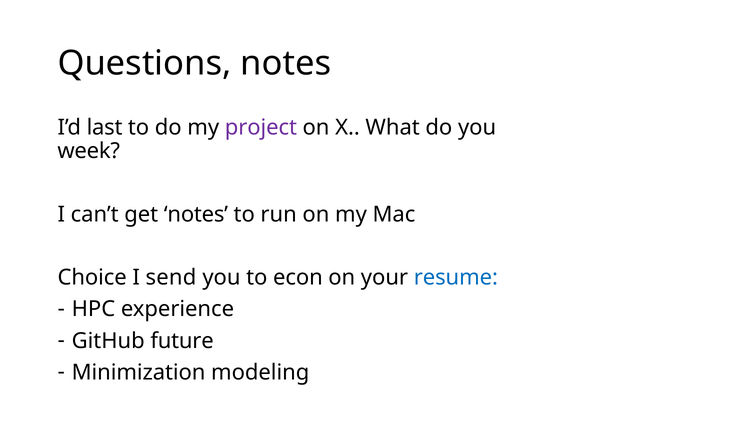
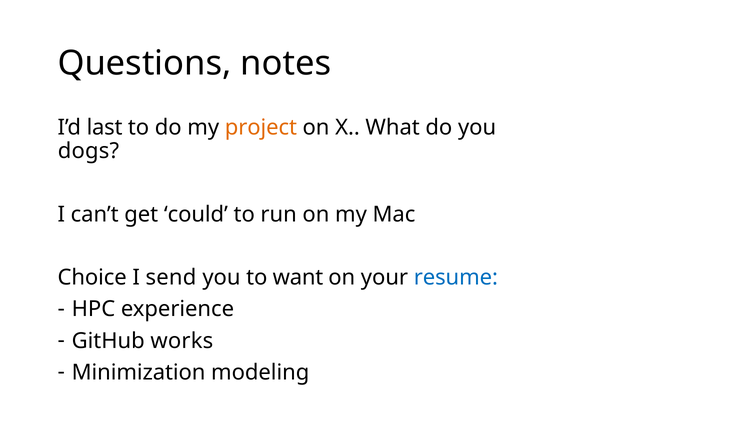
project colour: purple -> orange
week: week -> dogs
get notes: notes -> could
econ: econ -> want
future: future -> works
